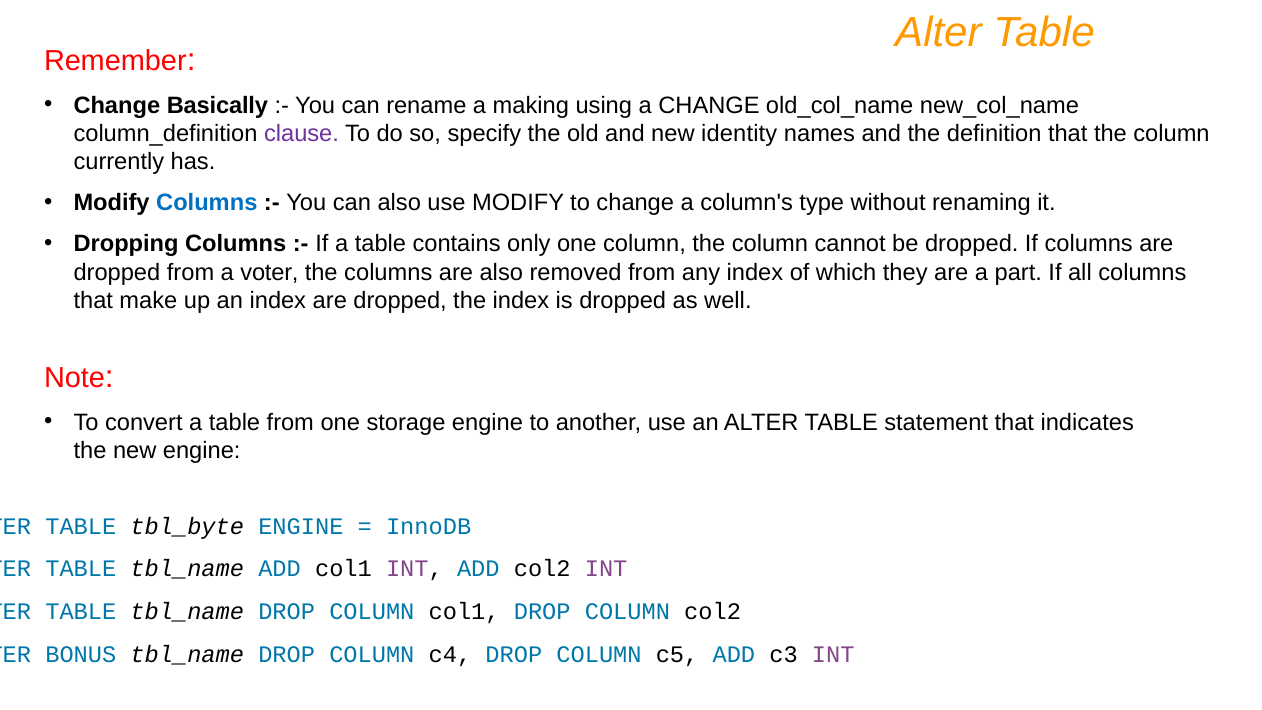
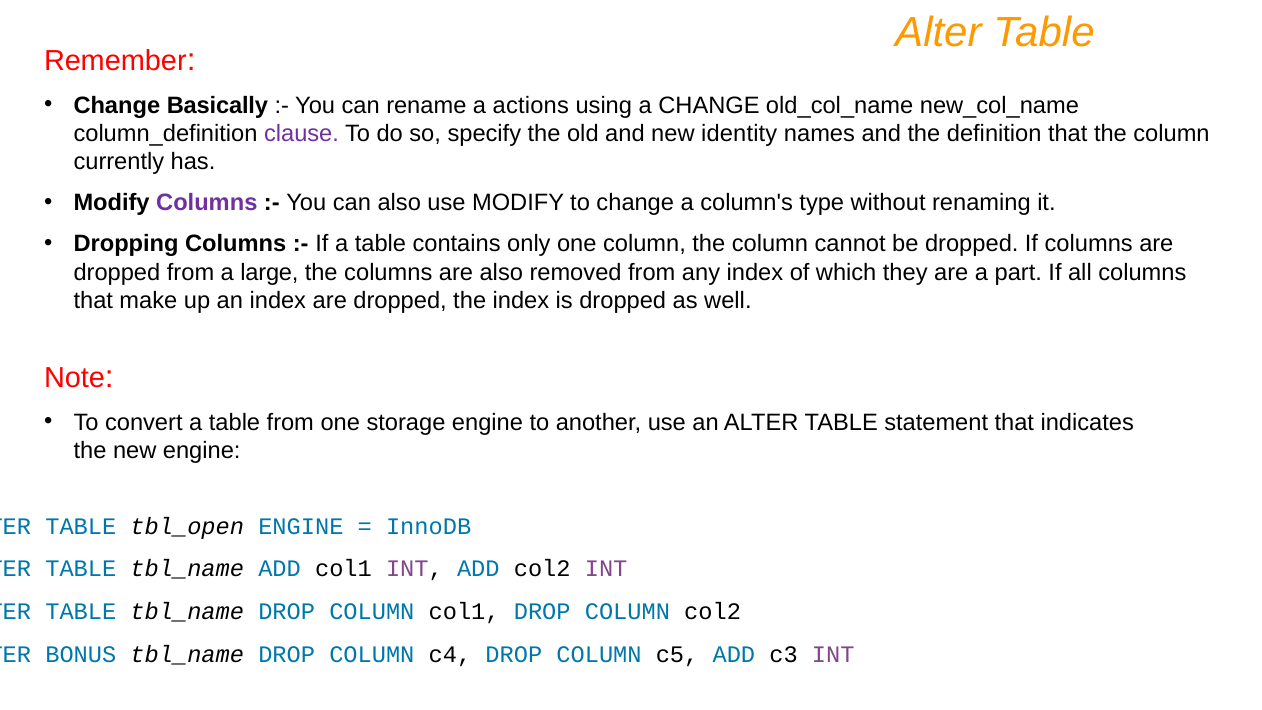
making: making -> actions
Columns at (207, 203) colour: blue -> purple
voter: voter -> large
tbl_byte: tbl_byte -> tbl_open
